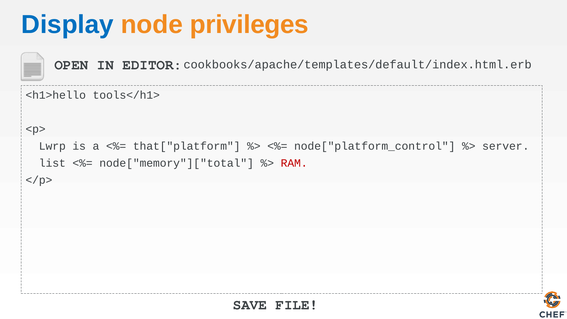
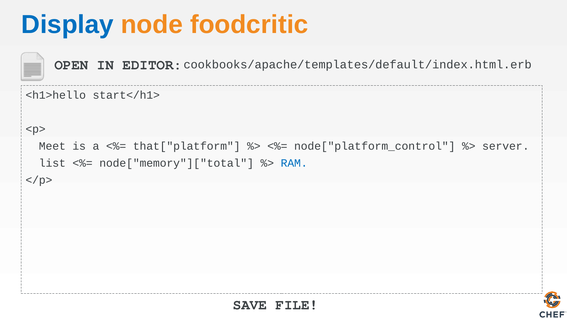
privileges: privileges -> foodcritic
tools</h1>: tools</h1> -> start</h1>
Lwrp: Lwrp -> Meet
RAM colour: red -> blue
